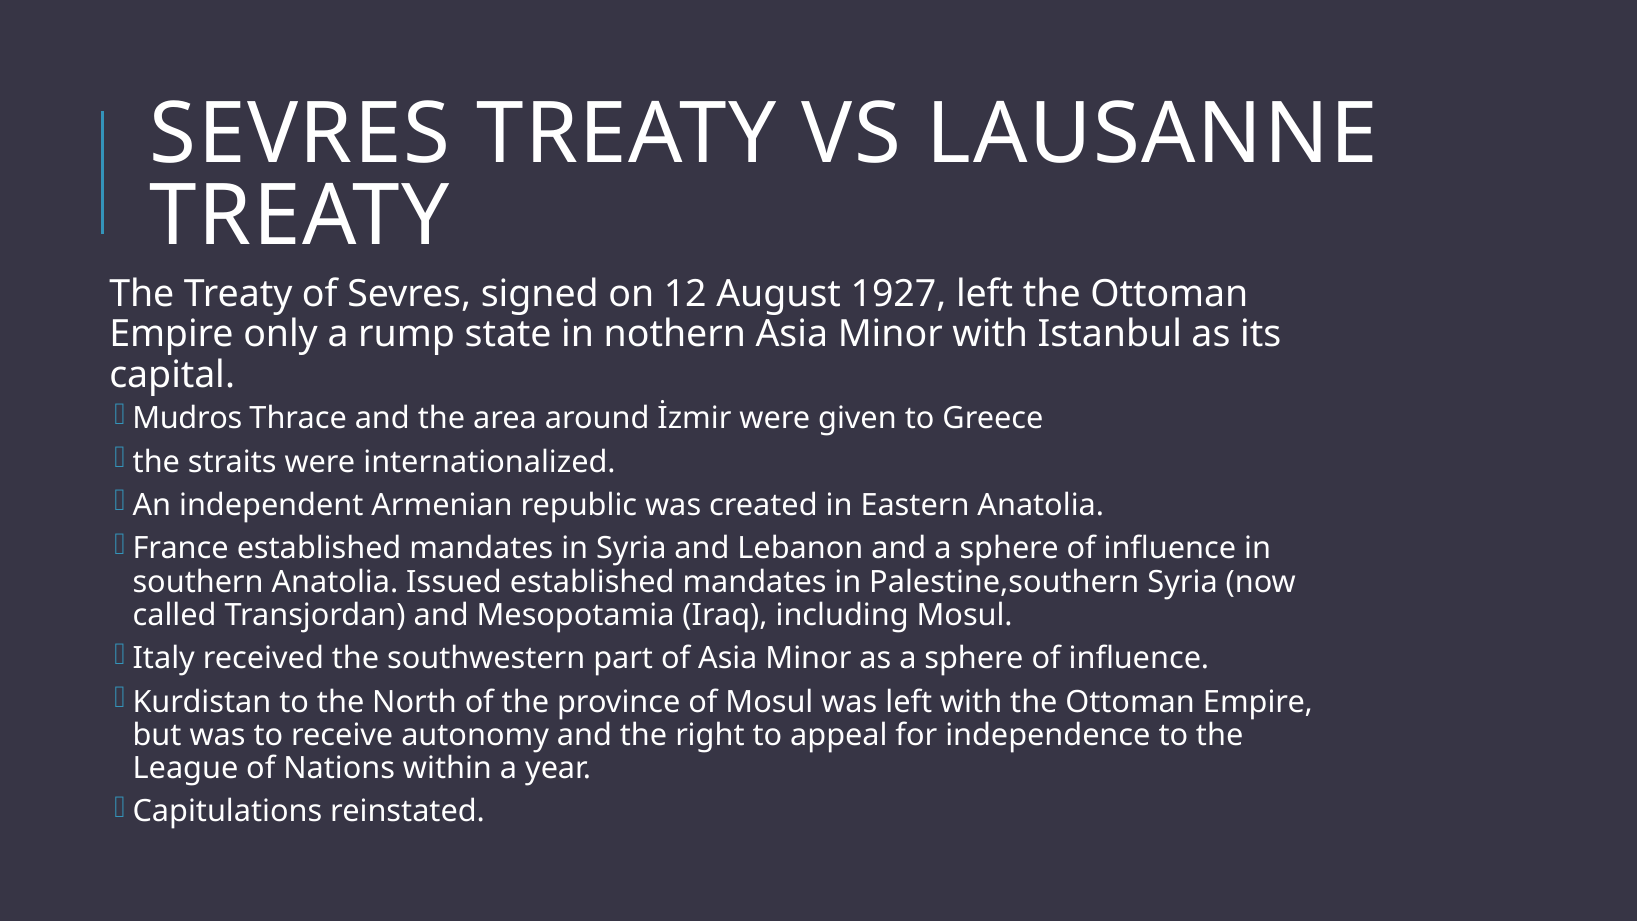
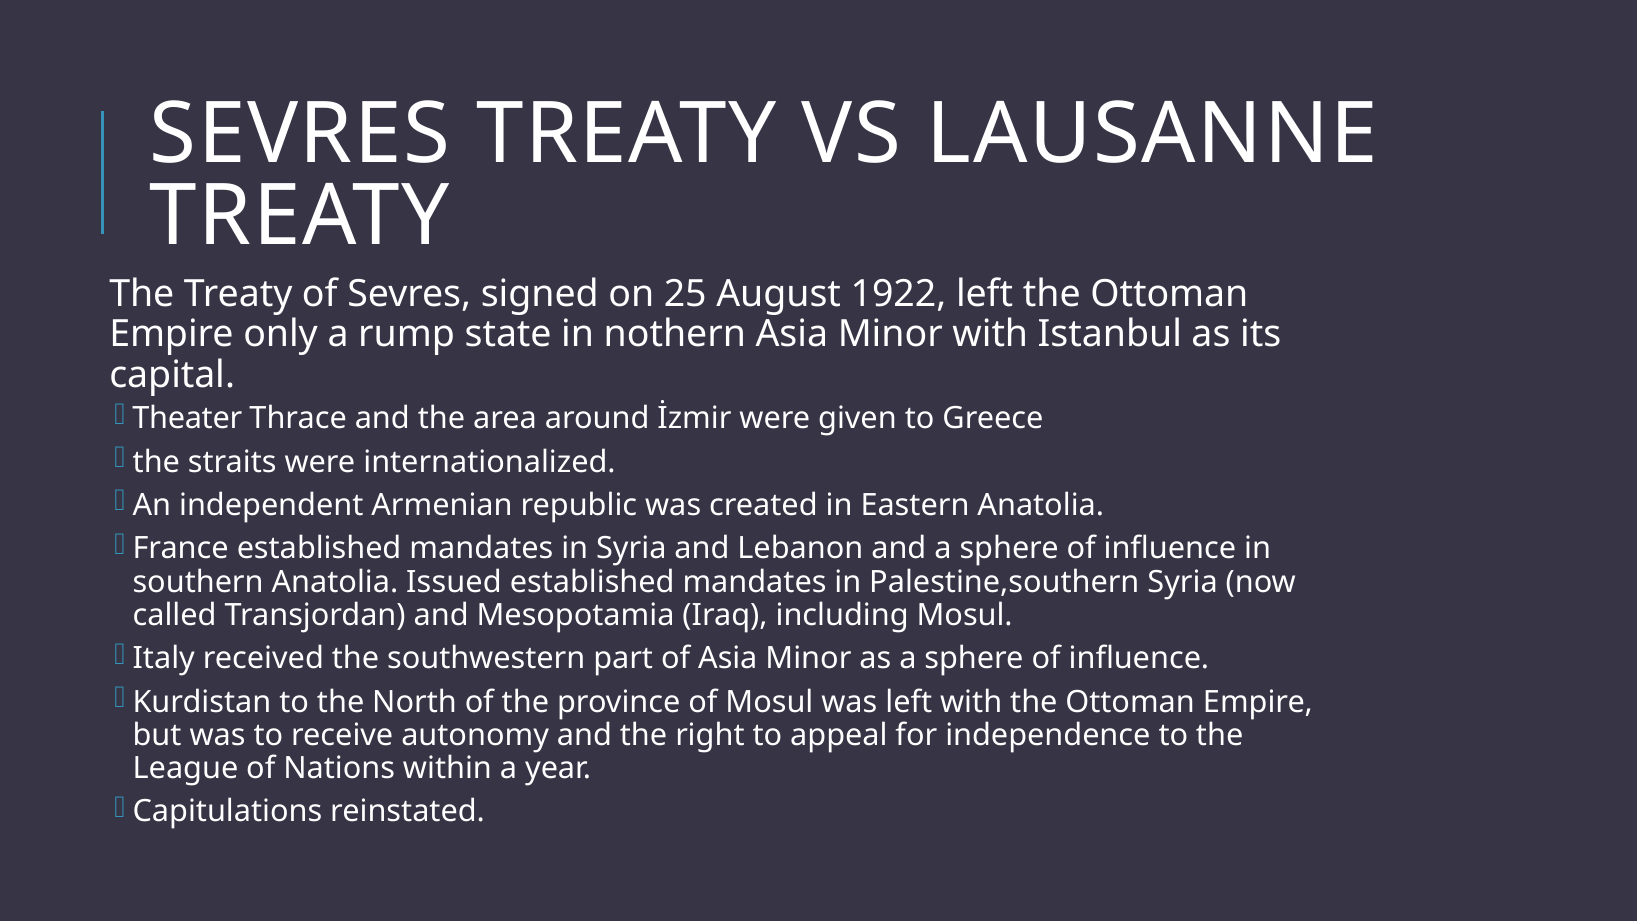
12: 12 -> 25
1927: 1927 -> 1922
Mudros: Mudros -> Theater
